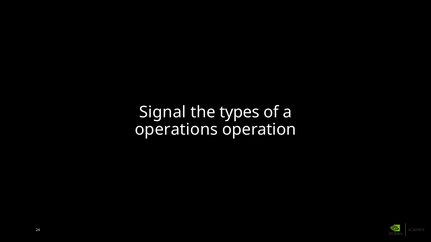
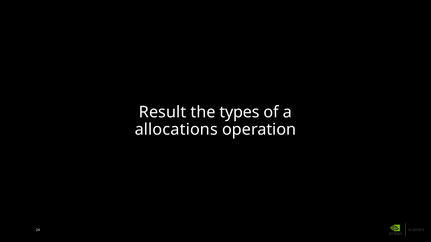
Signal: Signal -> Result
operations: operations -> allocations
